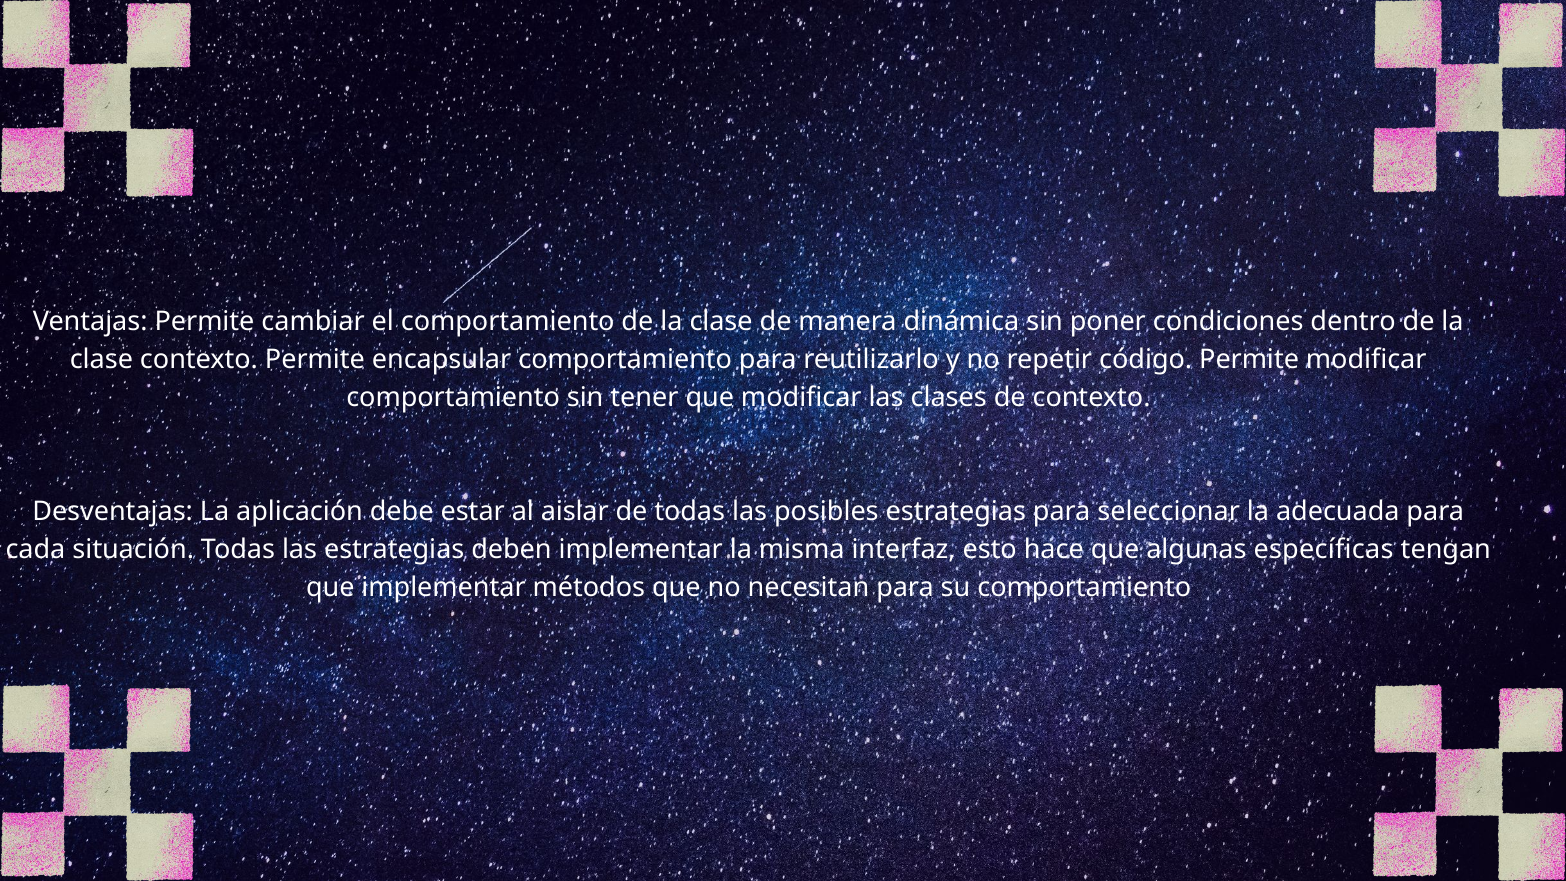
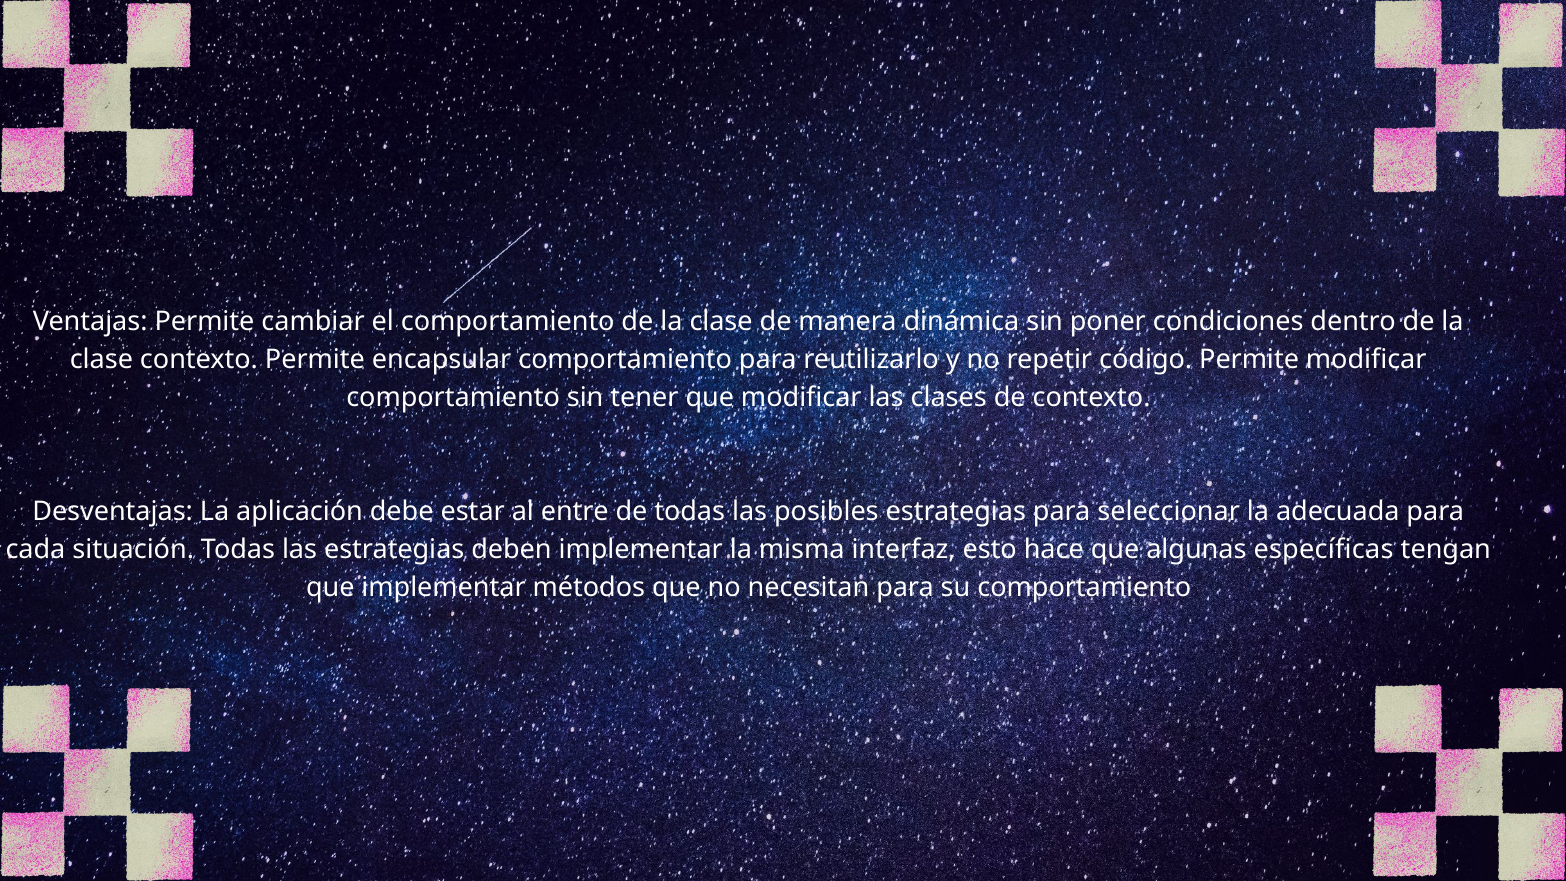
aislar: aislar -> entre
